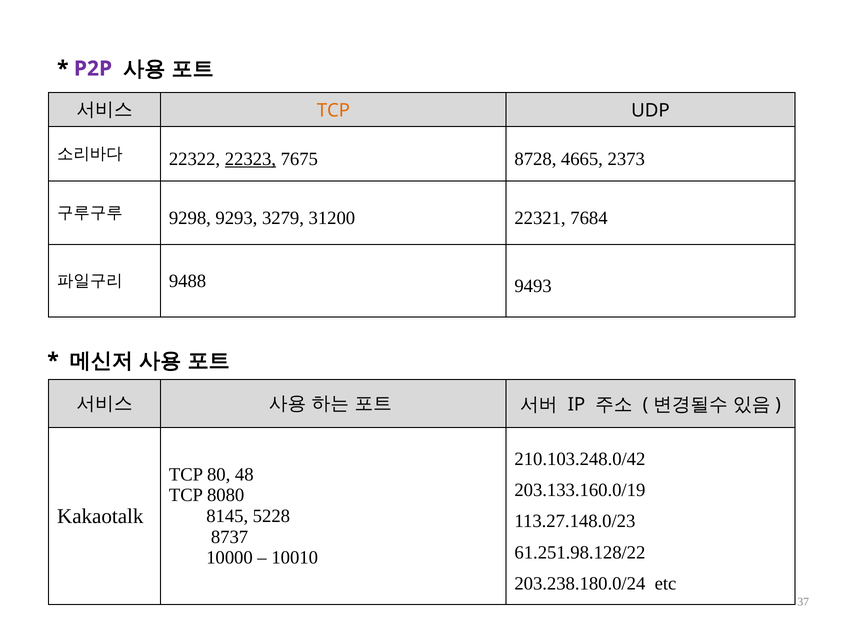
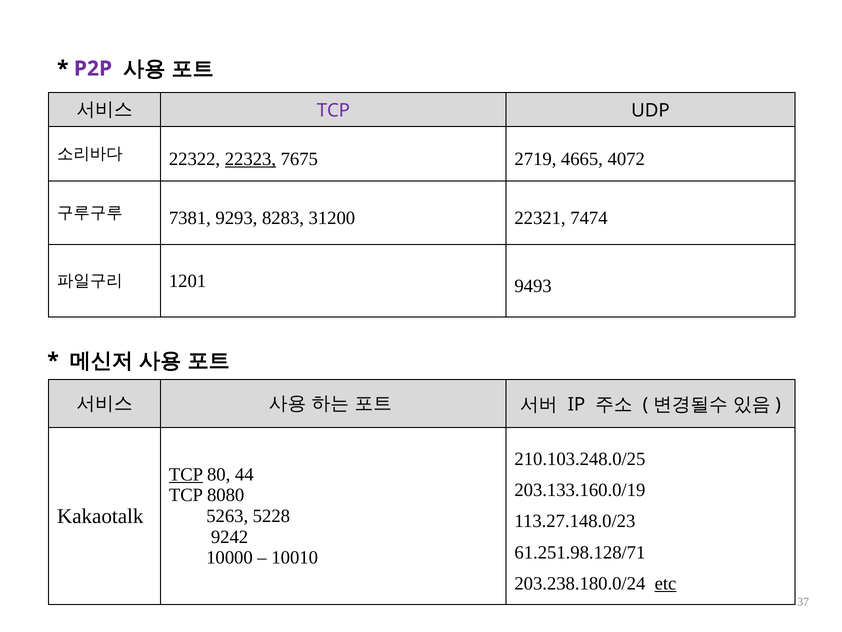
TCP at (333, 110) colour: orange -> purple
8728: 8728 -> 2719
2373: 2373 -> 4072
9298: 9298 -> 7381
3279: 3279 -> 8283
7684: 7684 -> 7474
9488: 9488 -> 1201
210.103.248.0/42: 210.103.248.0/42 -> 210.103.248.0/25
TCP at (186, 474) underline: none -> present
48: 48 -> 44
8145: 8145 -> 5263
8737: 8737 -> 9242
61.251.98.128/22: 61.251.98.128/22 -> 61.251.98.128/71
etc underline: none -> present
